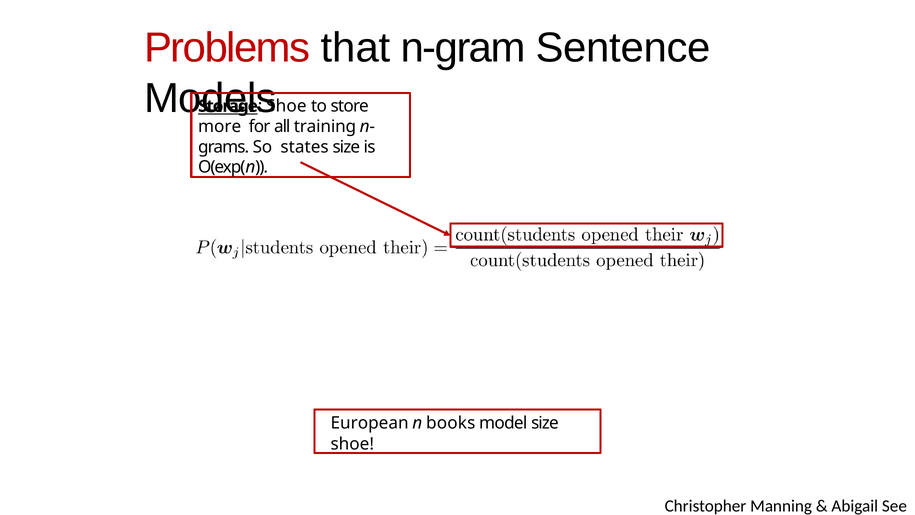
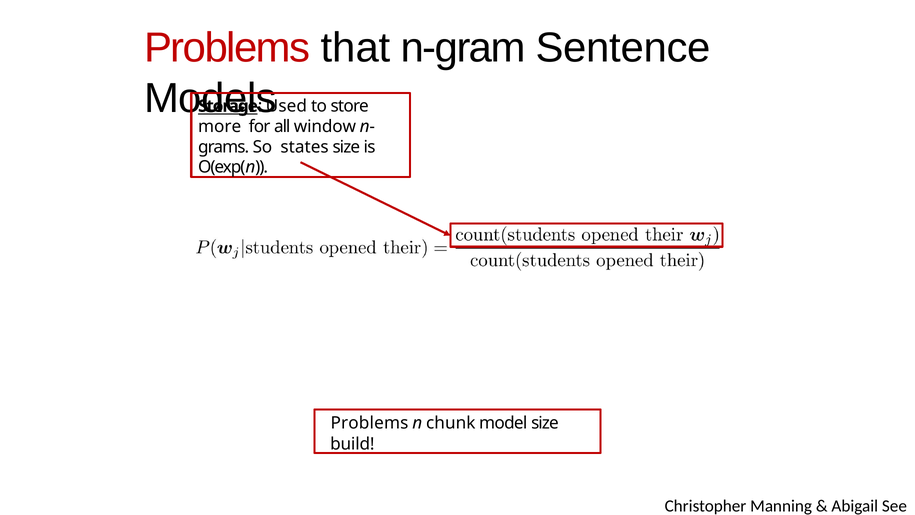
Shoe at (286, 106): Shoe -> Used
training: training -> window
European at (370, 423): European -> Problems
books: books -> chunk
shoe at (352, 444): shoe -> build
